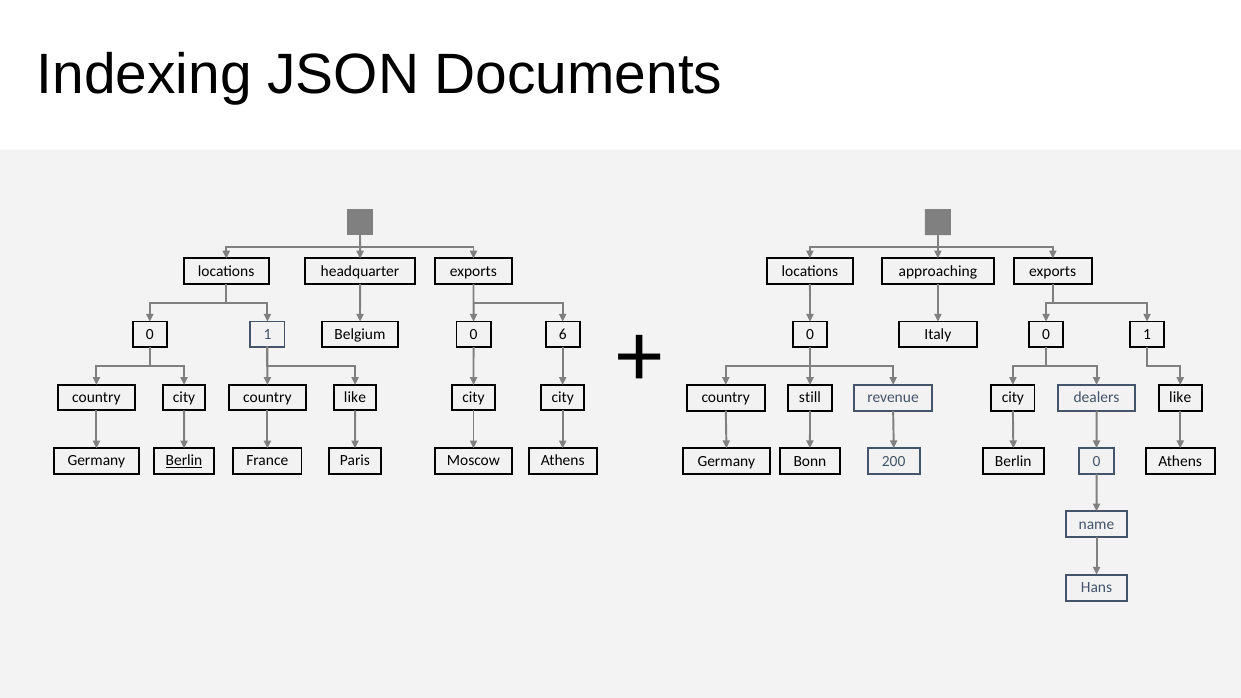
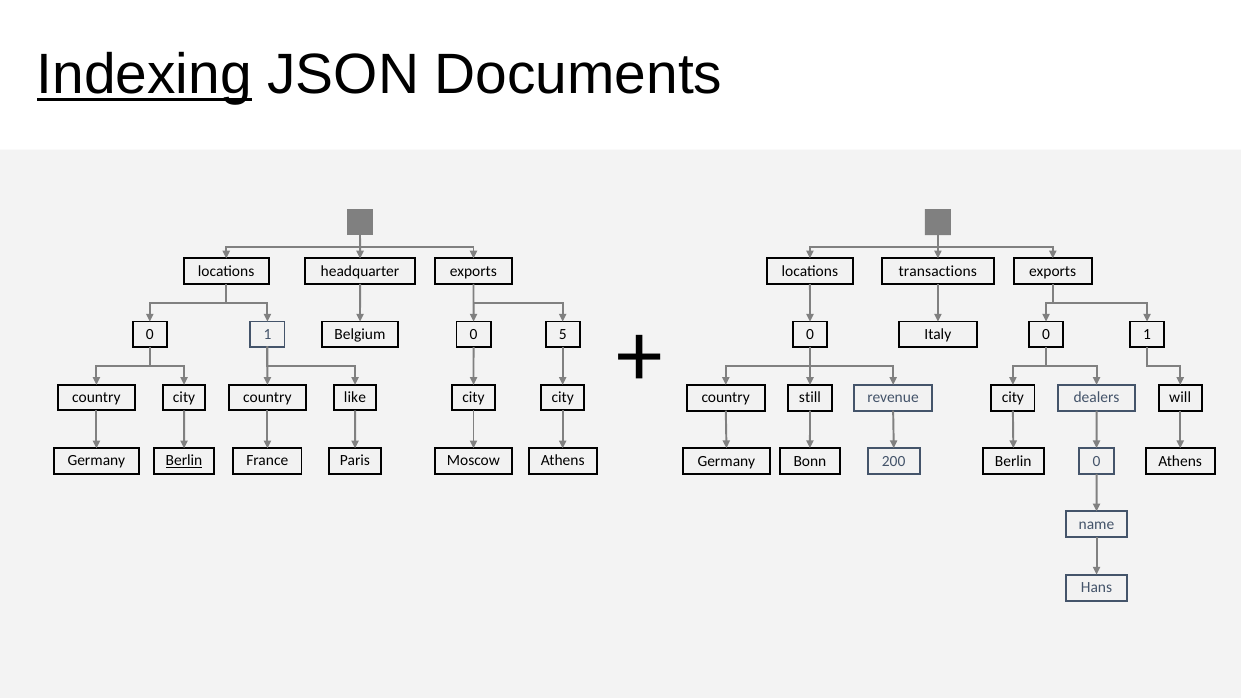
Indexing underline: none -> present
approaching: approaching -> transactions
6: 6 -> 5
like at (1180, 398): like -> will
